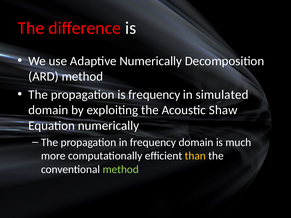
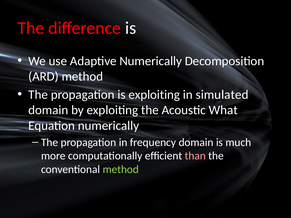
is frequency: frequency -> exploiting
Shaw: Shaw -> What
than colour: yellow -> pink
